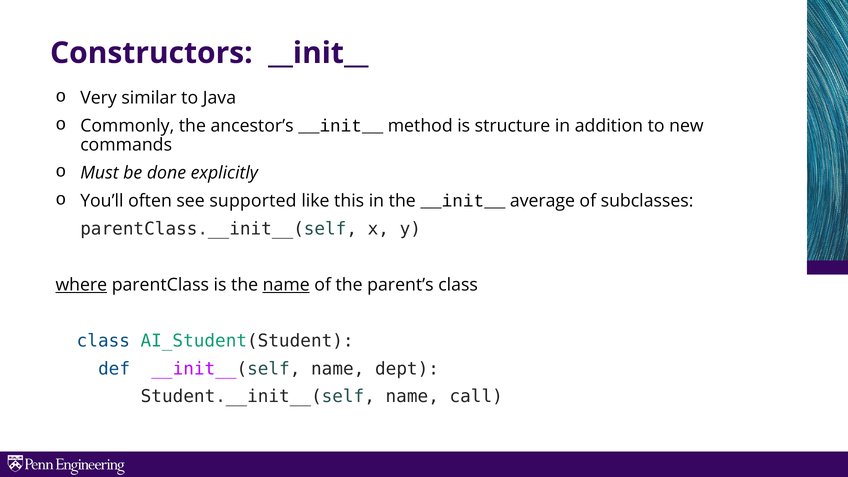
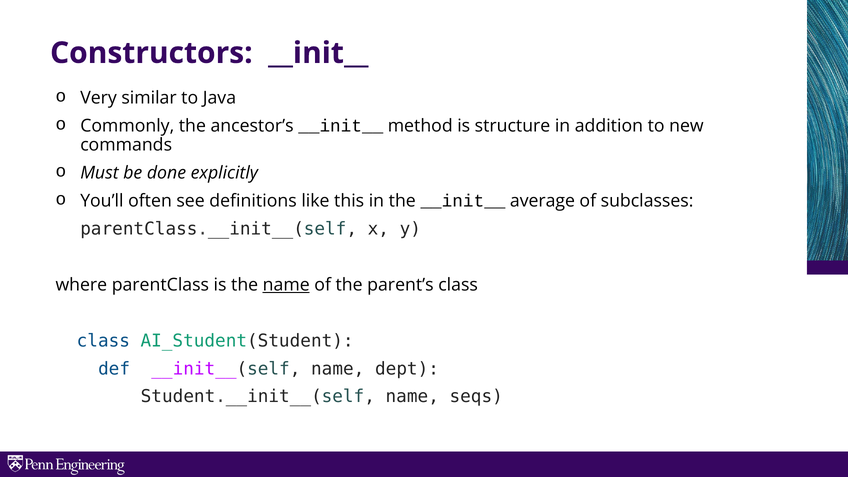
supported: supported -> definitions
where underline: present -> none
call: call -> seqs
